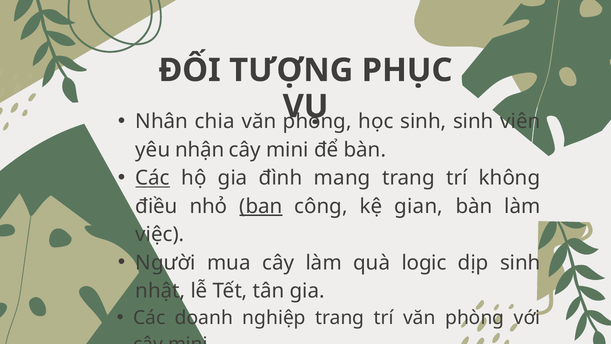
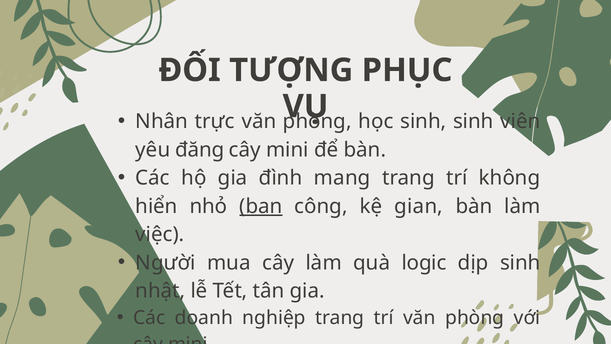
chia: chia -> trực
nhận: nhận -> đăng
Các at (153, 178) underline: present -> none
điều: điều -> hiển
